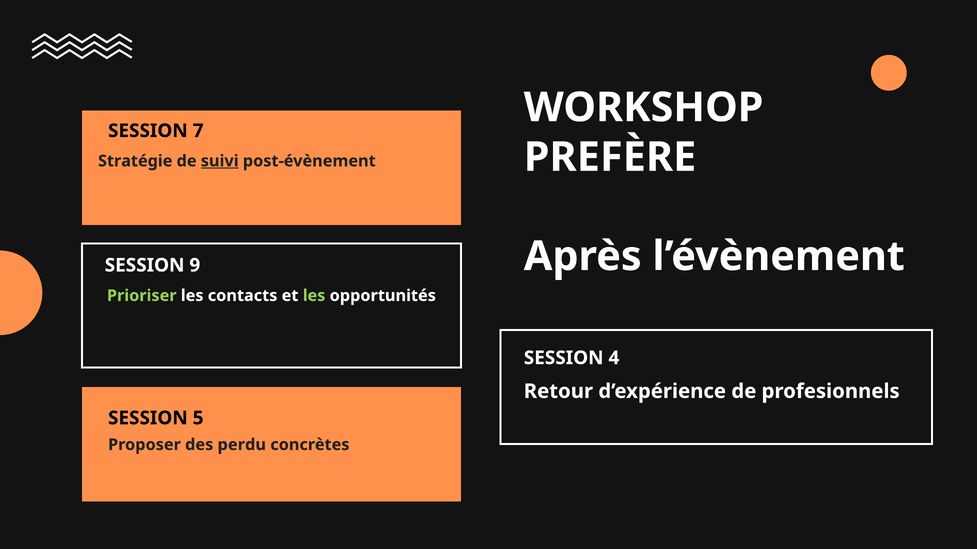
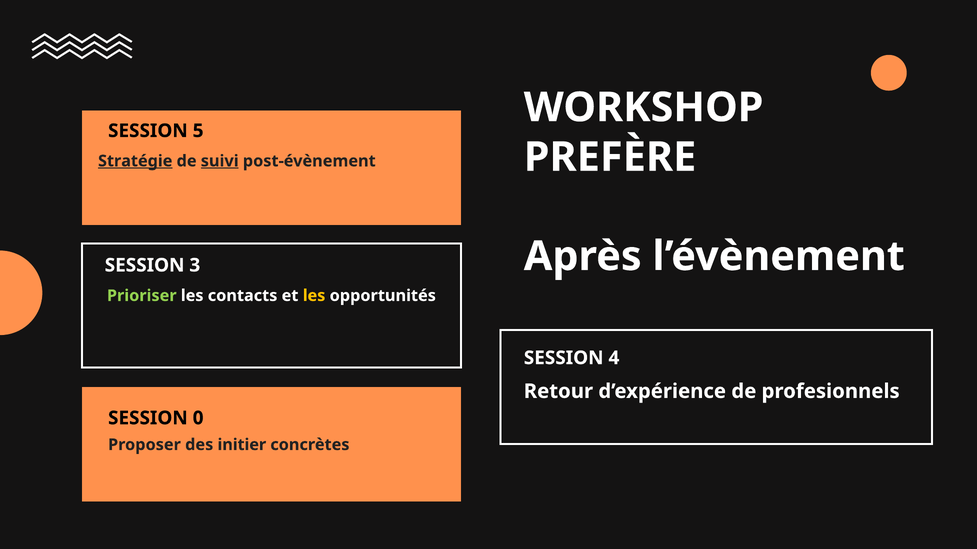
7: 7 -> 5
Stratégie underline: none -> present
9: 9 -> 3
les at (314, 296) colour: light green -> yellow
5: 5 -> 0
perdu: perdu -> initier
